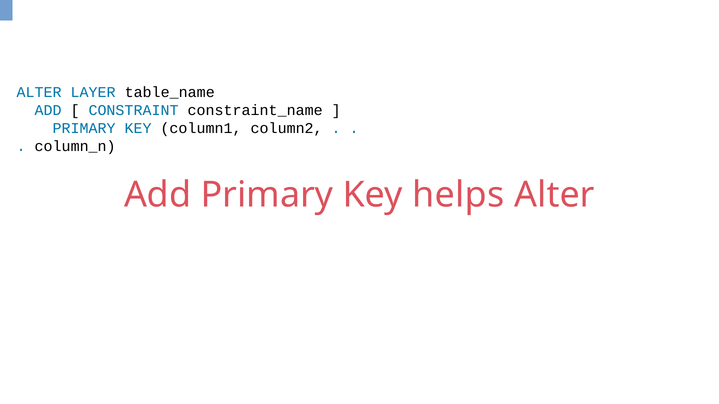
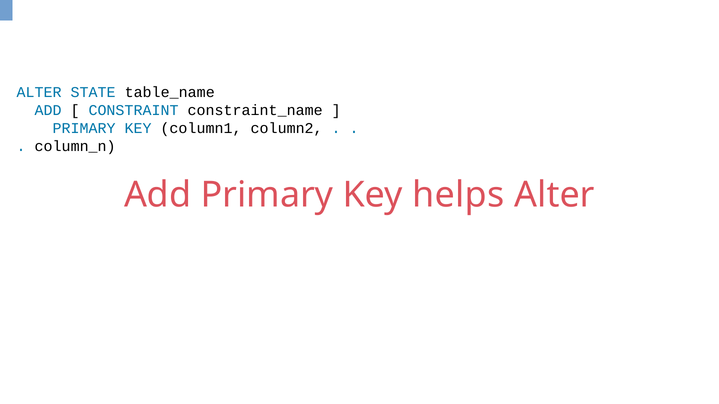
LAYER: LAYER -> STATE
